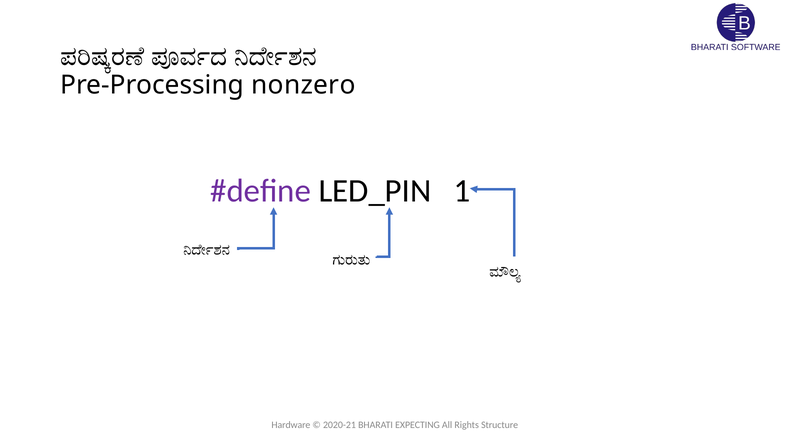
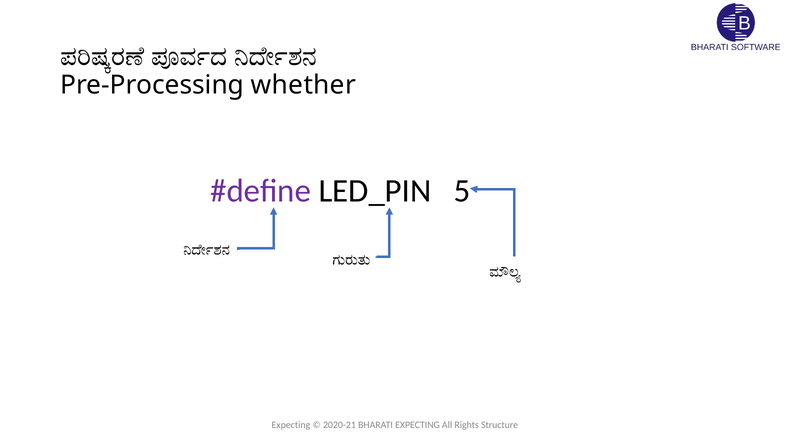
nonzero: nonzero -> whether
1: 1 -> 5
Hardware at (291, 424): Hardware -> Expecting
